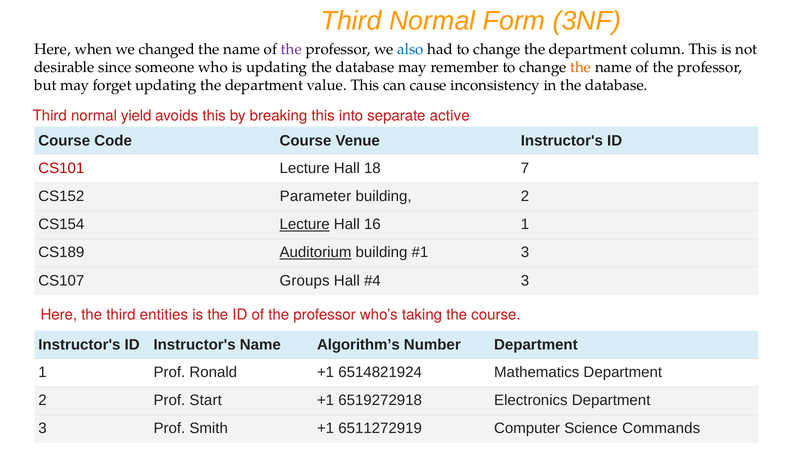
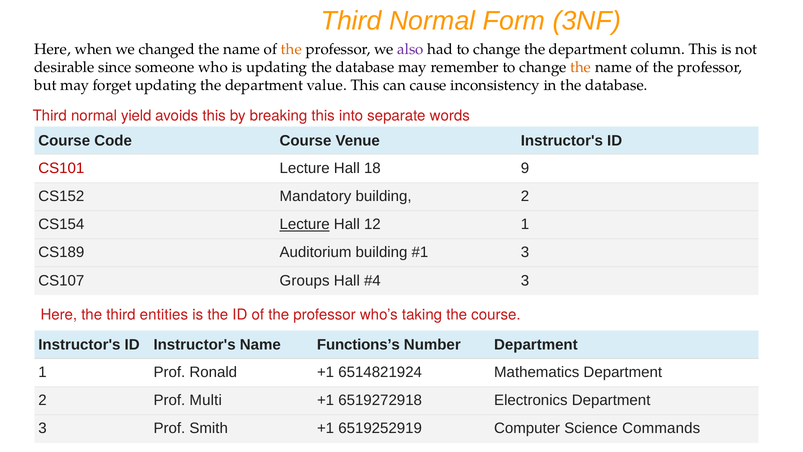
the at (291, 49) colour: purple -> orange
also colour: blue -> purple
active: active -> words
7: 7 -> 9
Parameter: Parameter -> Mandatory
16: 16 -> 12
Auditorium underline: present -> none
Algorithm’s: Algorithm’s -> Functions’s
Start: Start -> Multi
6511272919: 6511272919 -> 6519252919
